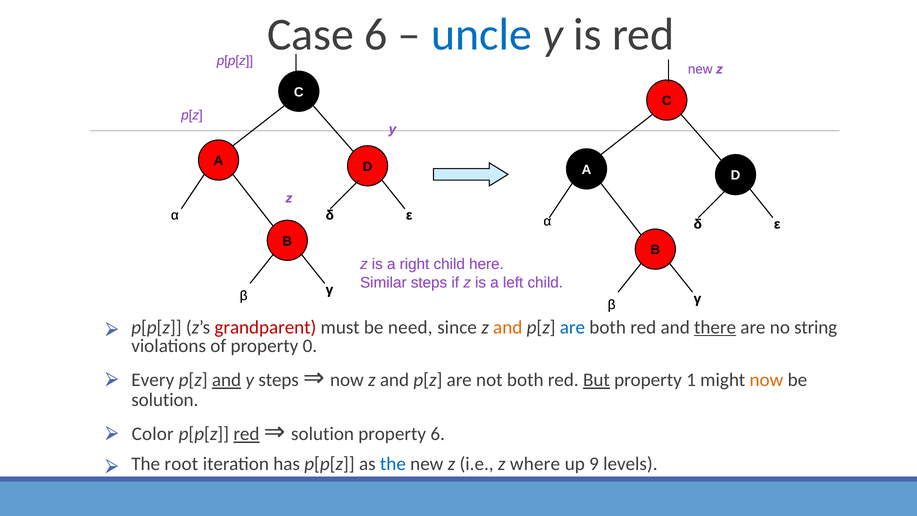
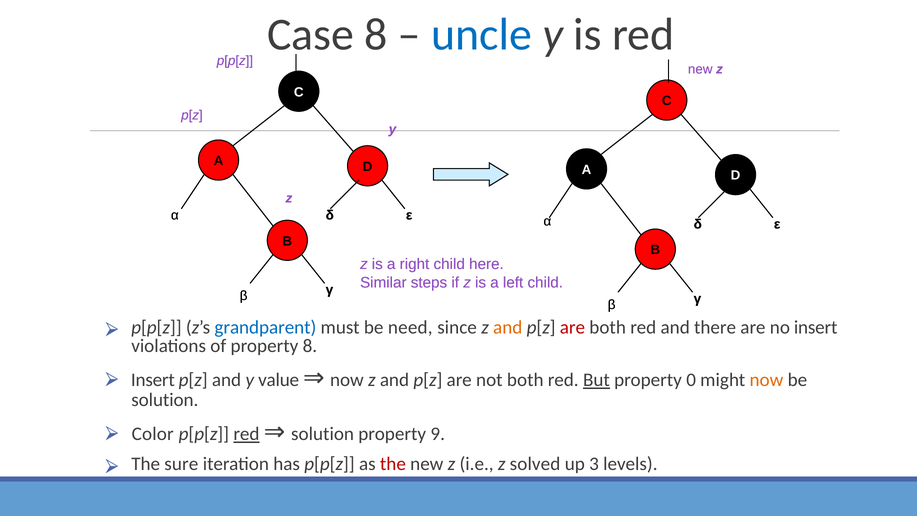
Case 6: 6 -> 8
grandparent colour: red -> blue
are at (572, 327) colour: blue -> red
there underline: present -> none
no string: string -> insert
property 0: 0 -> 8
Every at (153, 380): Every -> Insert
and at (227, 380) underline: present -> none
y steps: steps -> value
1: 1 -> 0
property 6: 6 -> 9
root: root -> sure
the at (393, 464) colour: blue -> red
where: where -> solved
9: 9 -> 3
